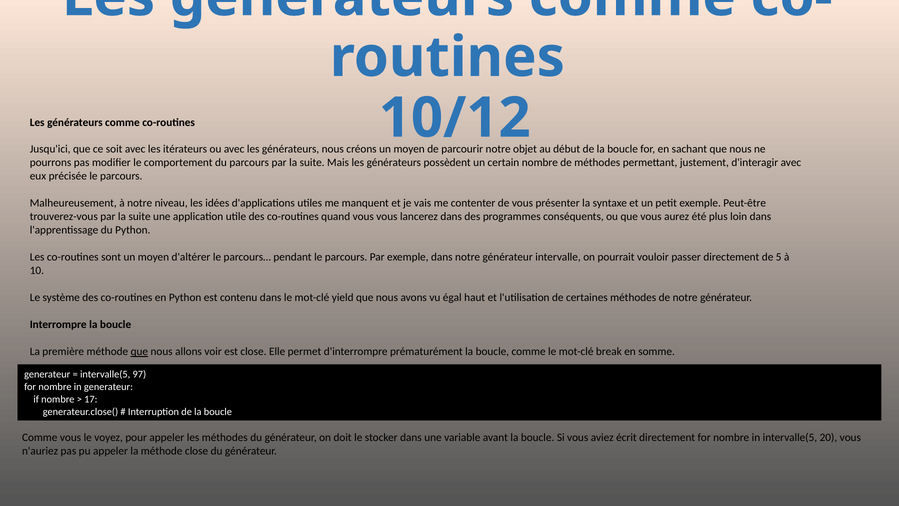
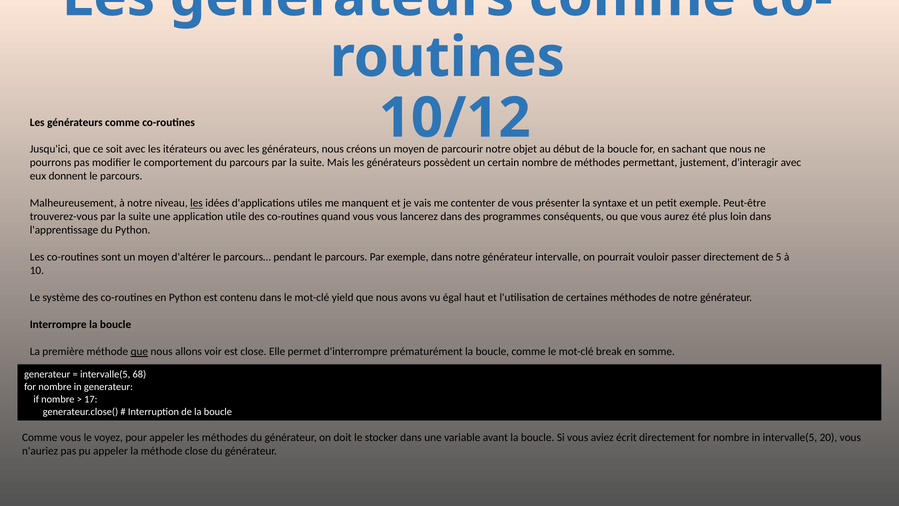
précisée: précisée -> donnent
les at (196, 203) underline: none -> present
97: 97 -> 68
